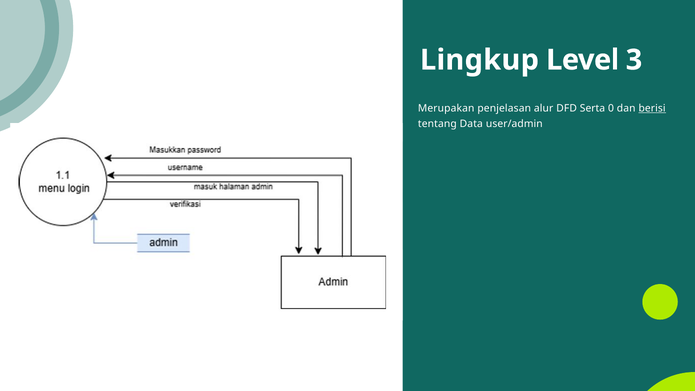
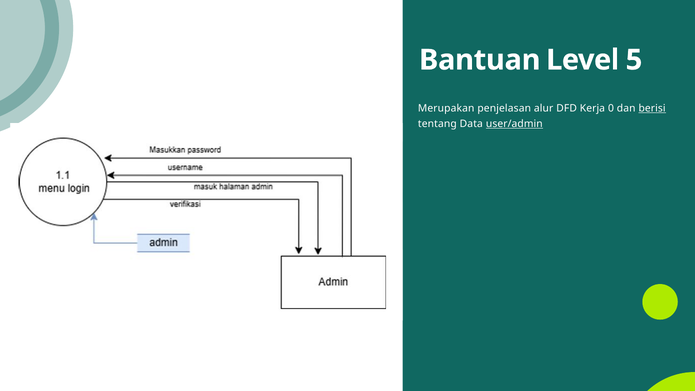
Lingkup: Lingkup -> Bantuan
3: 3 -> 5
Serta: Serta -> Kerja
user/admin underline: none -> present
